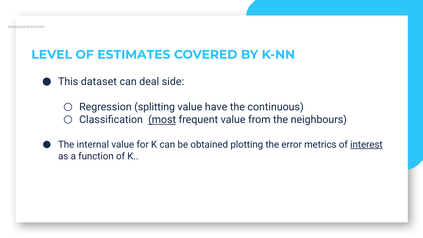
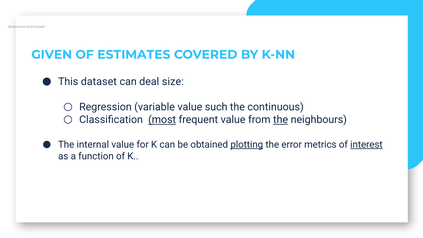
LEVEL: LEVEL -> GIVEN
side: side -> size
splitting: splitting -> variable
have: have -> such
the at (281, 120) underline: none -> present
plotting underline: none -> present
